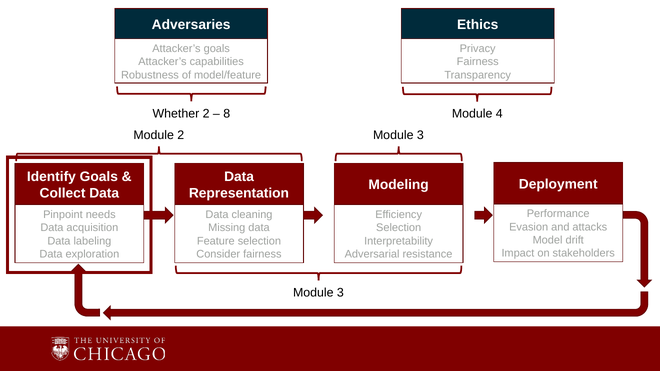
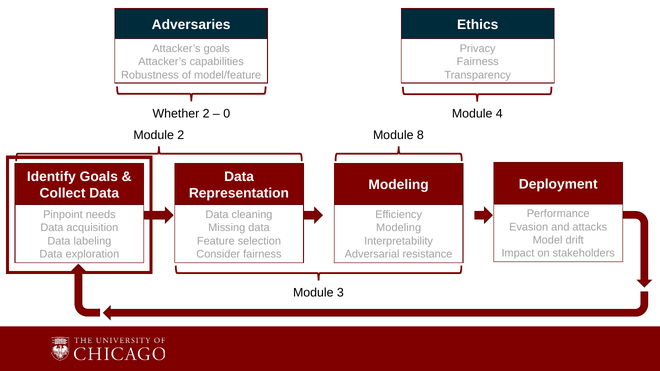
8: 8 -> 0
3 at (420, 135): 3 -> 8
Selection at (399, 228): Selection -> Modeling
